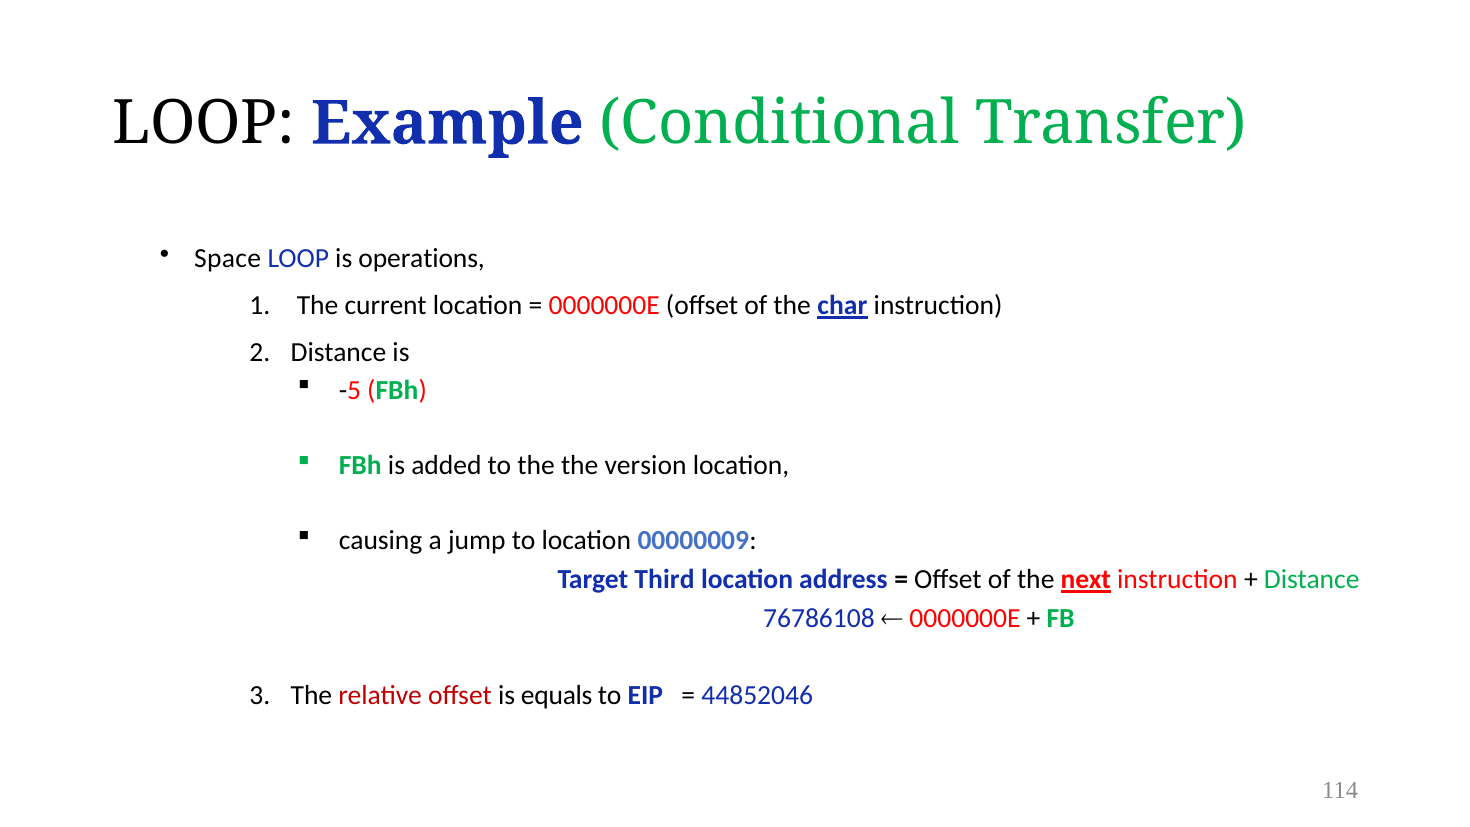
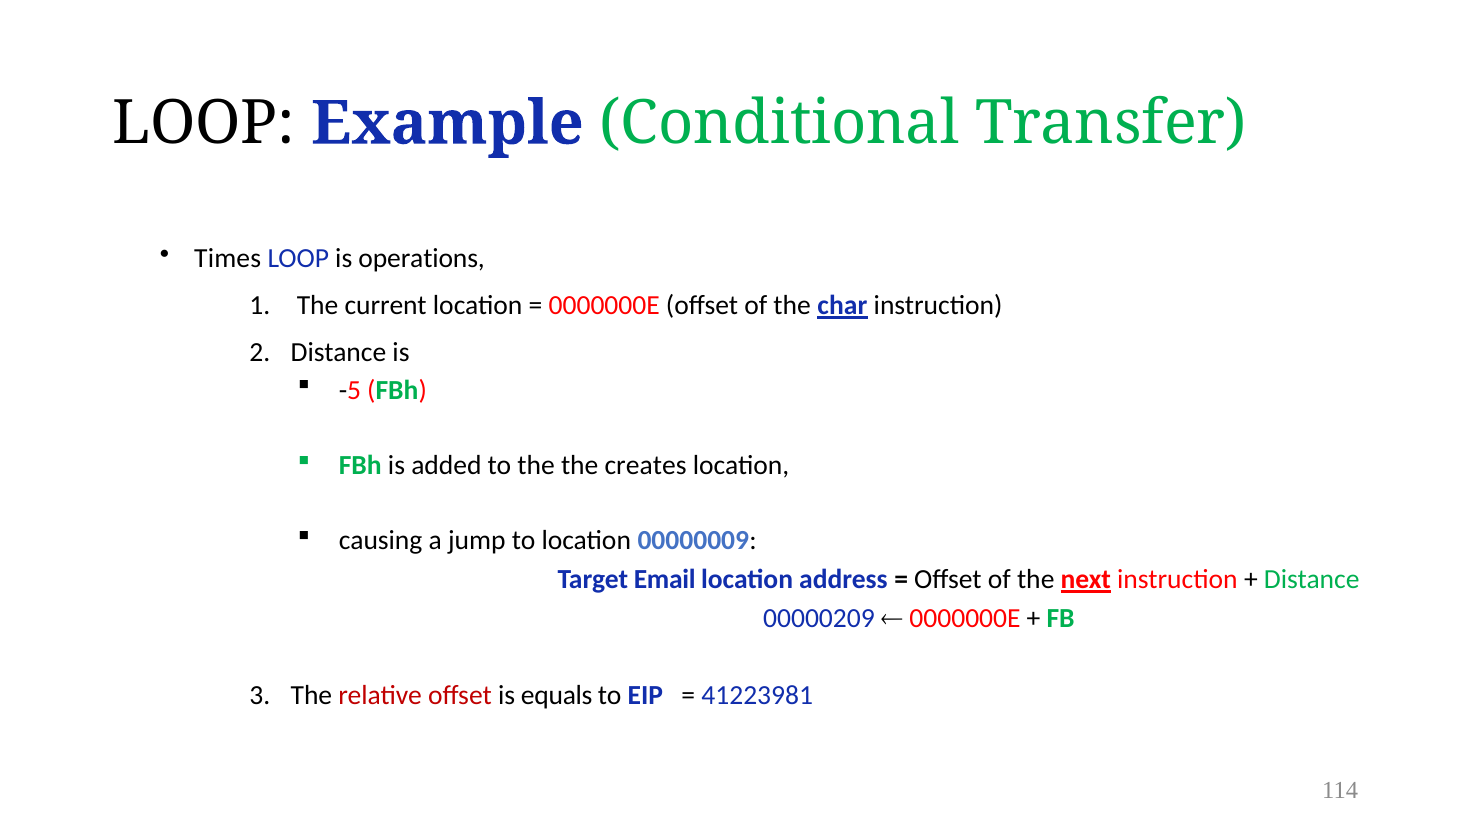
Space: Space -> Times
version: version -> creates
Third: Third -> Email
76786108: 76786108 -> 00000209
44852046: 44852046 -> 41223981
